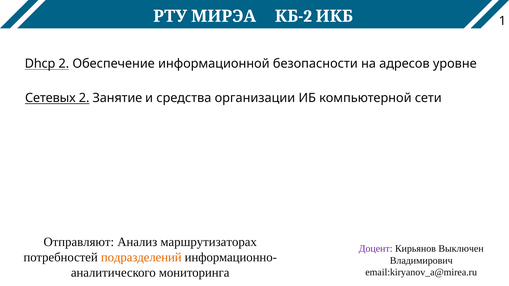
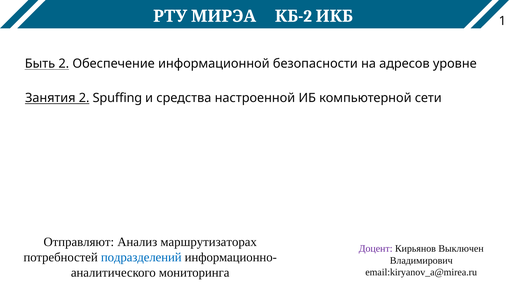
Dhcp: Dhcp -> Быть
Сетевых: Сетевых -> Занятия
Занятие: Занятие -> Spuffing
организации: организации -> настроенной
подразделений colour: orange -> blue
